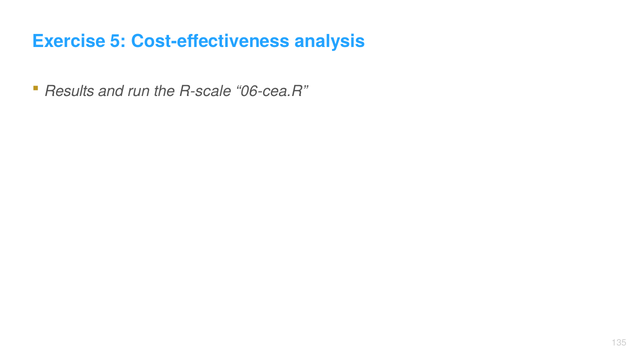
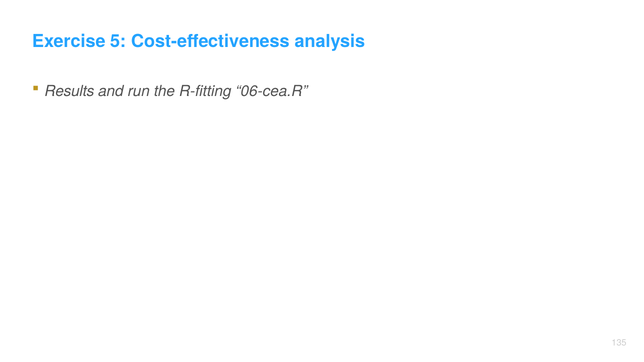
R-scale: R-scale -> R-fitting
